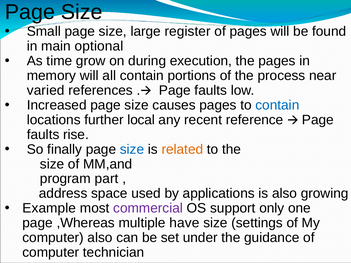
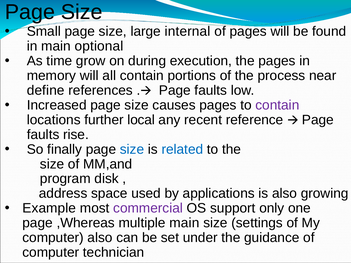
register: register -> internal
varied: varied -> define
contain at (277, 105) colour: blue -> purple
related colour: orange -> blue
part: part -> disk
multiple have: have -> main
